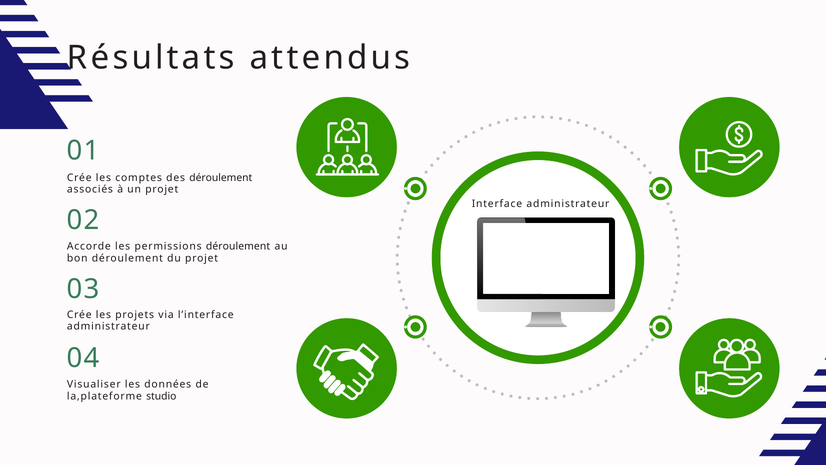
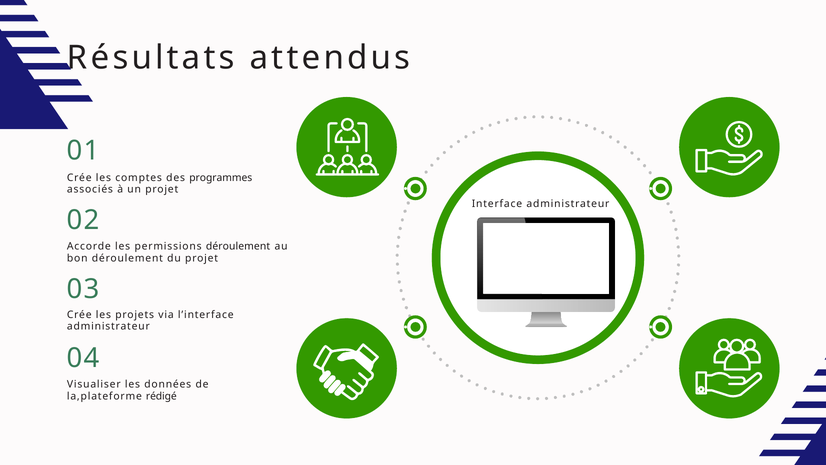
des déroulement: déroulement -> programmes
studio: studio -> rédigé
